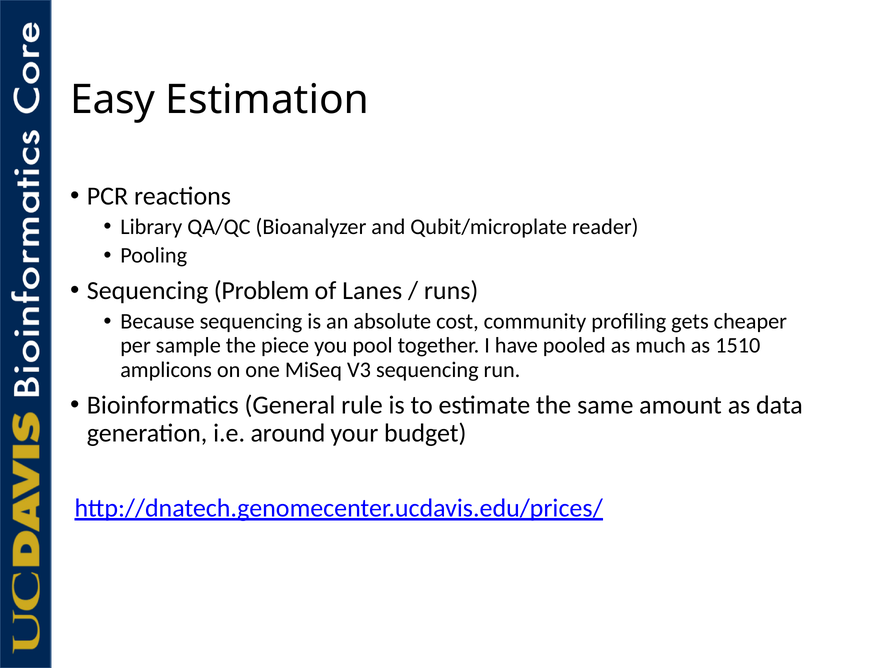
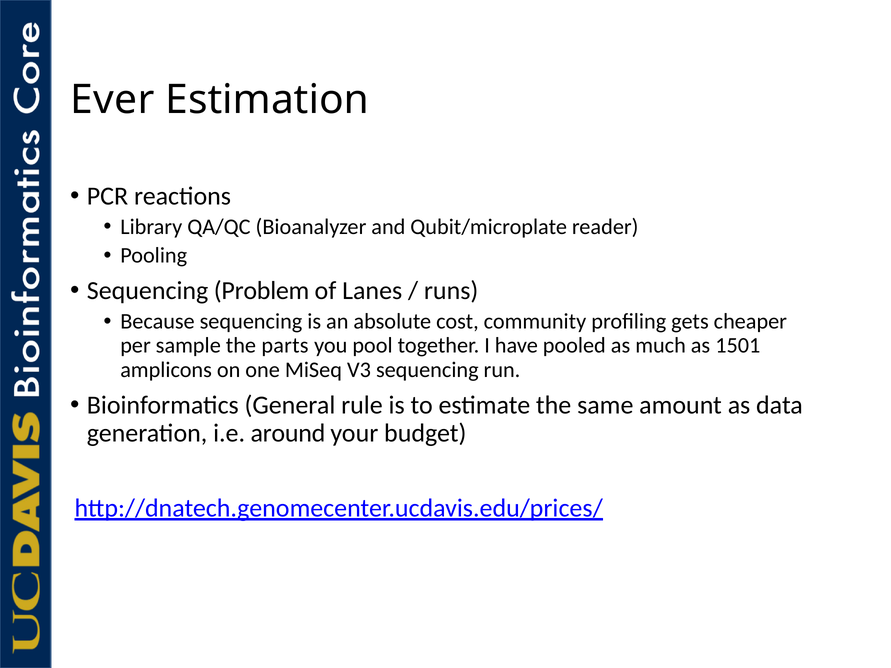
Easy: Easy -> Ever
piece: piece -> parts
1510: 1510 -> 1501
